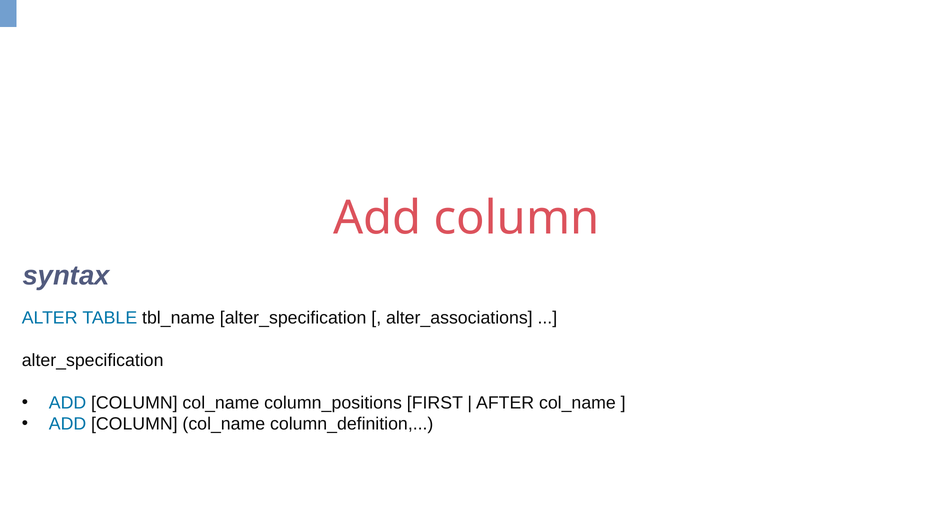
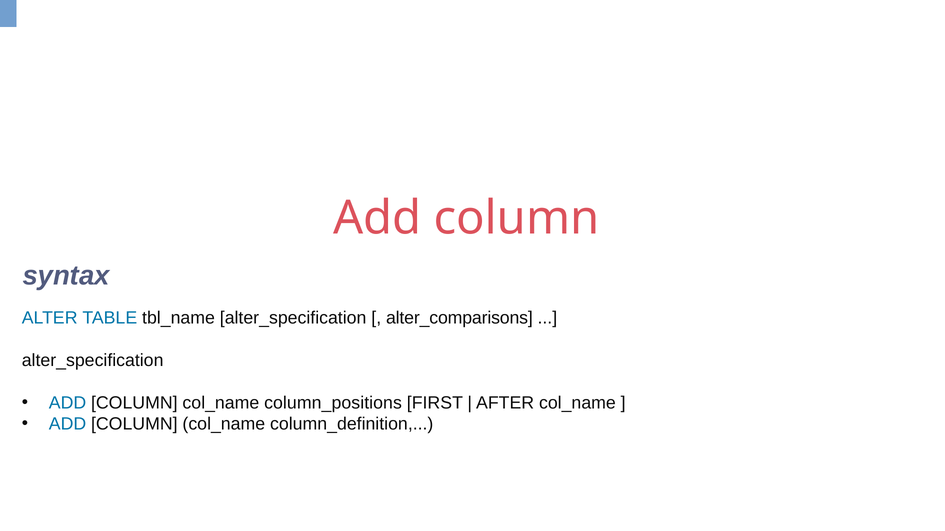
alter_associations: alter_associations -> alter_comparisons
